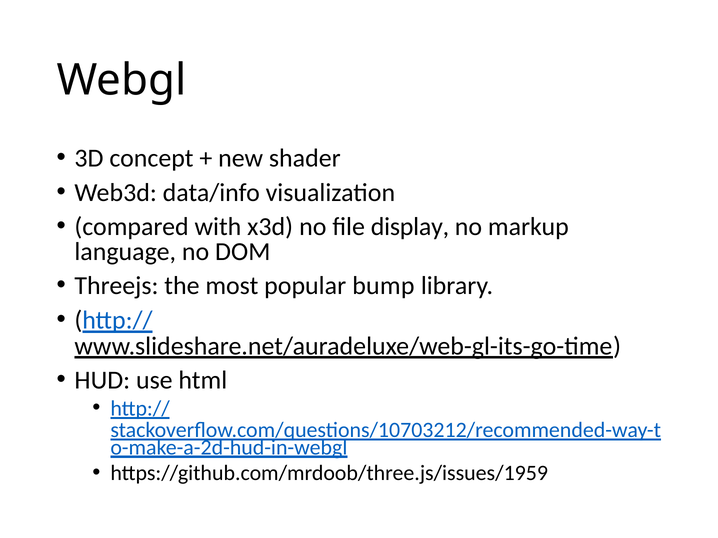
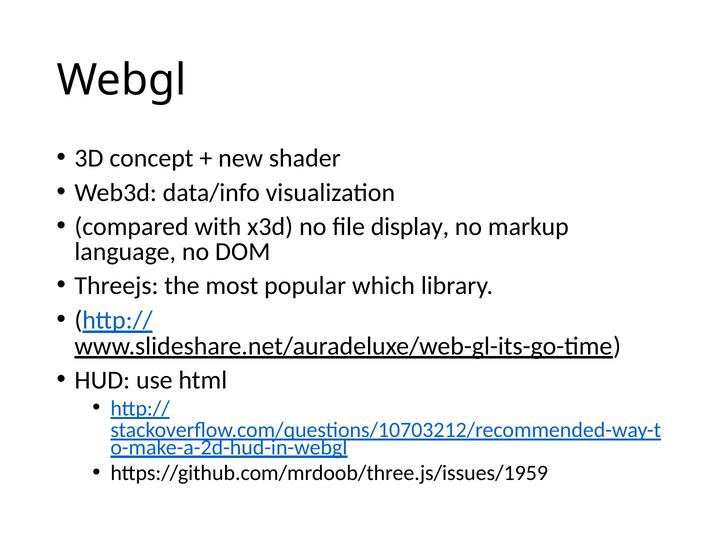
bump: bump -> which
